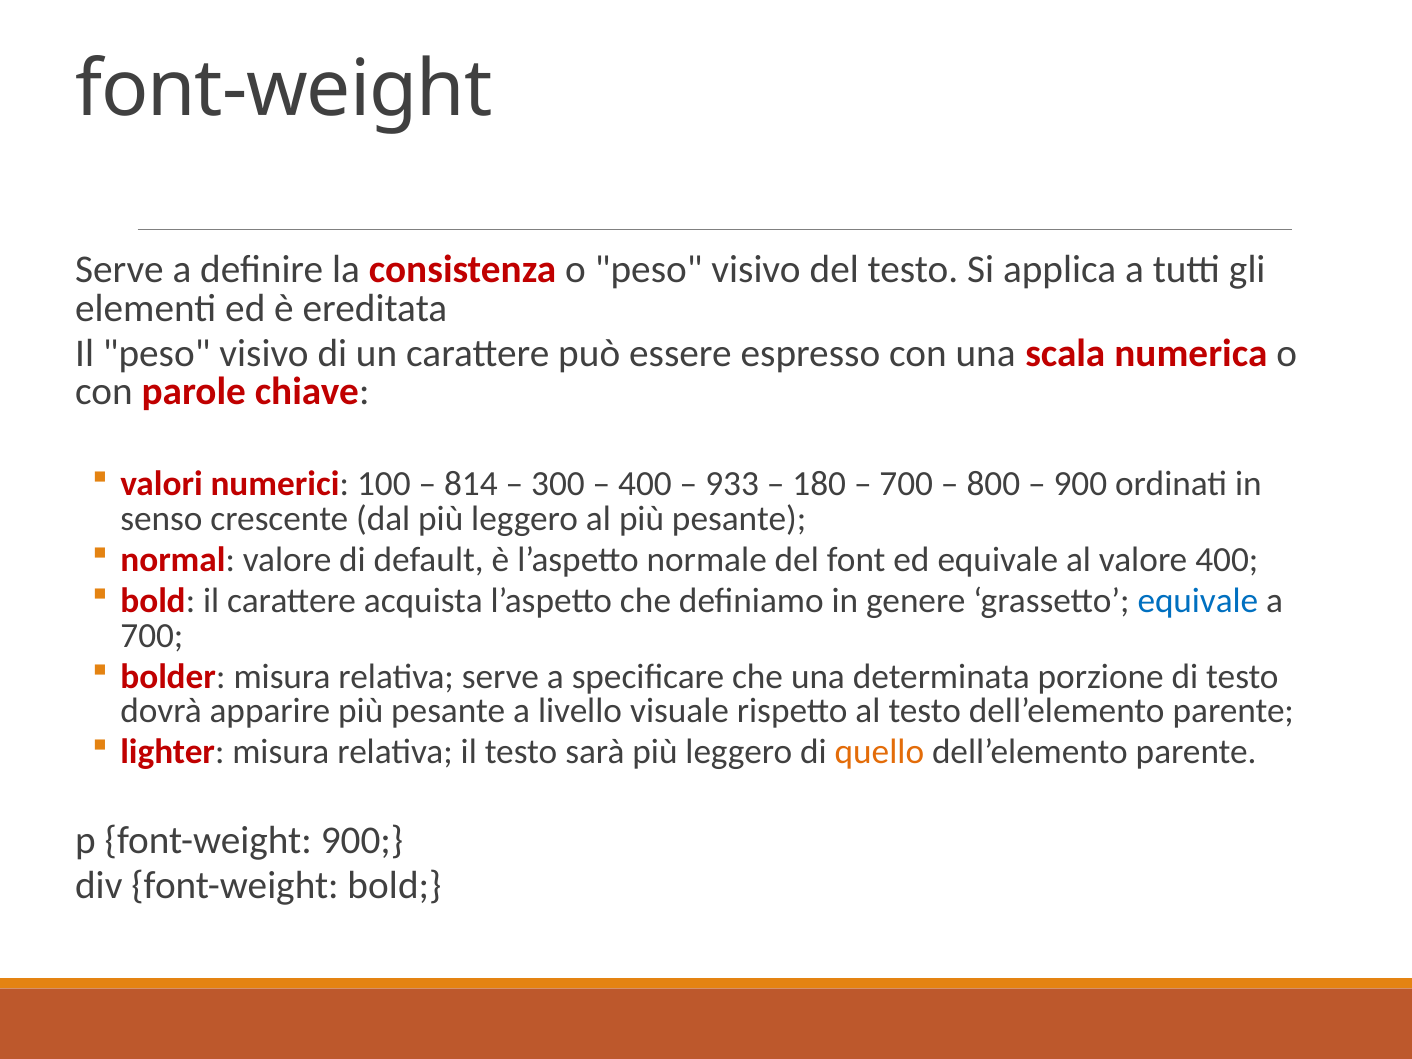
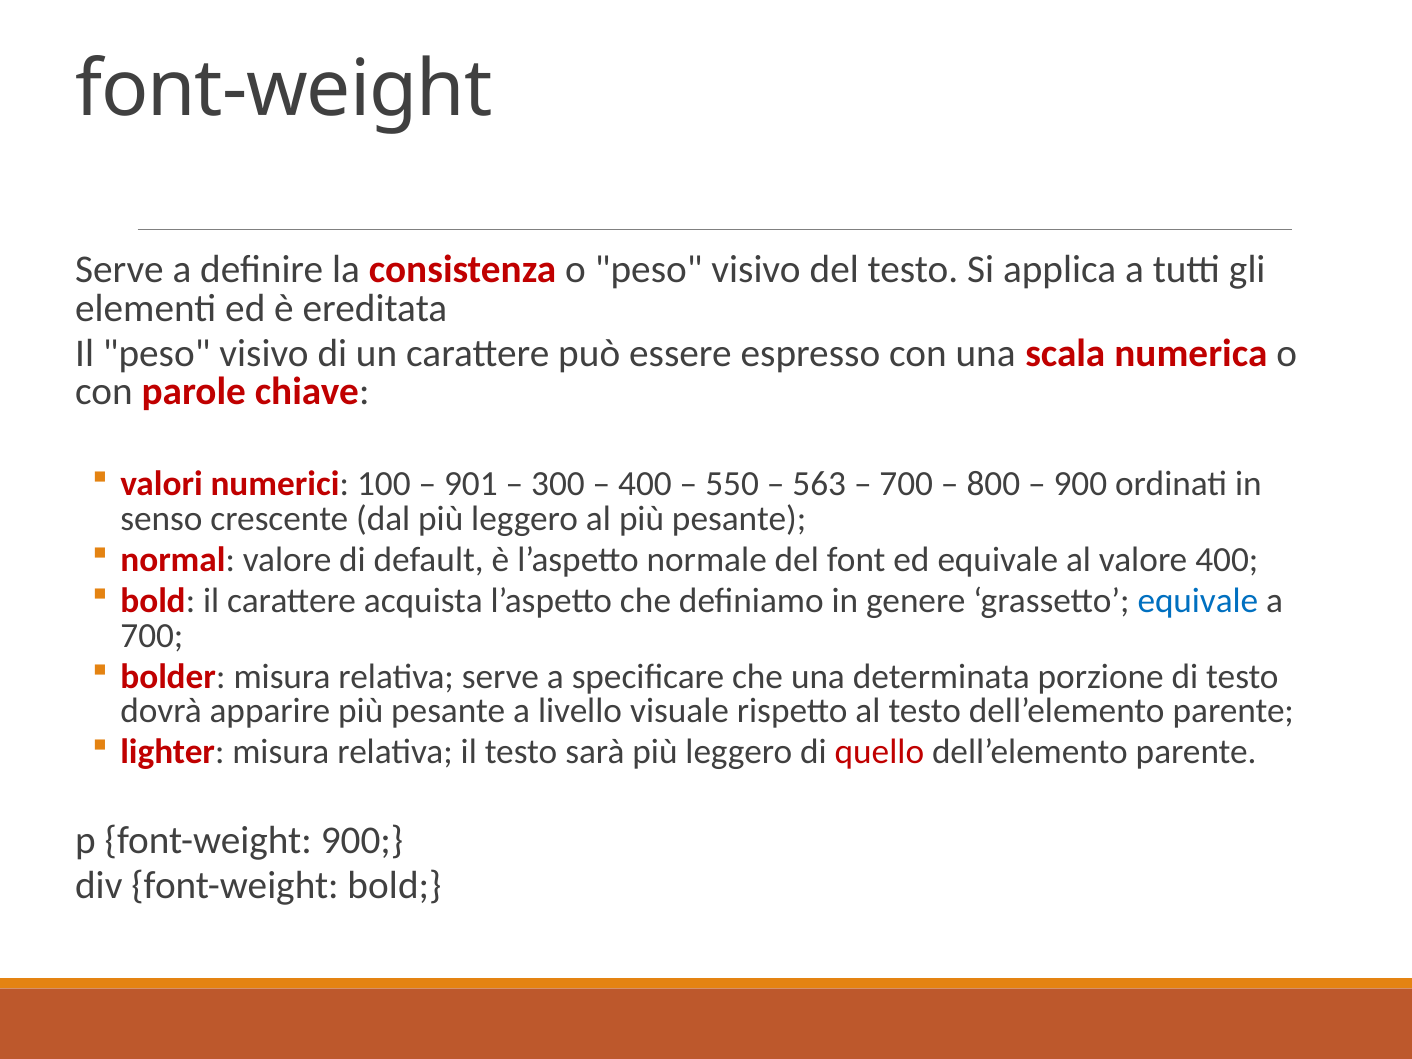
814: 814 -> 901
933: 933 -> 550
180: 180 -> 563
quello colour: orange -> red
